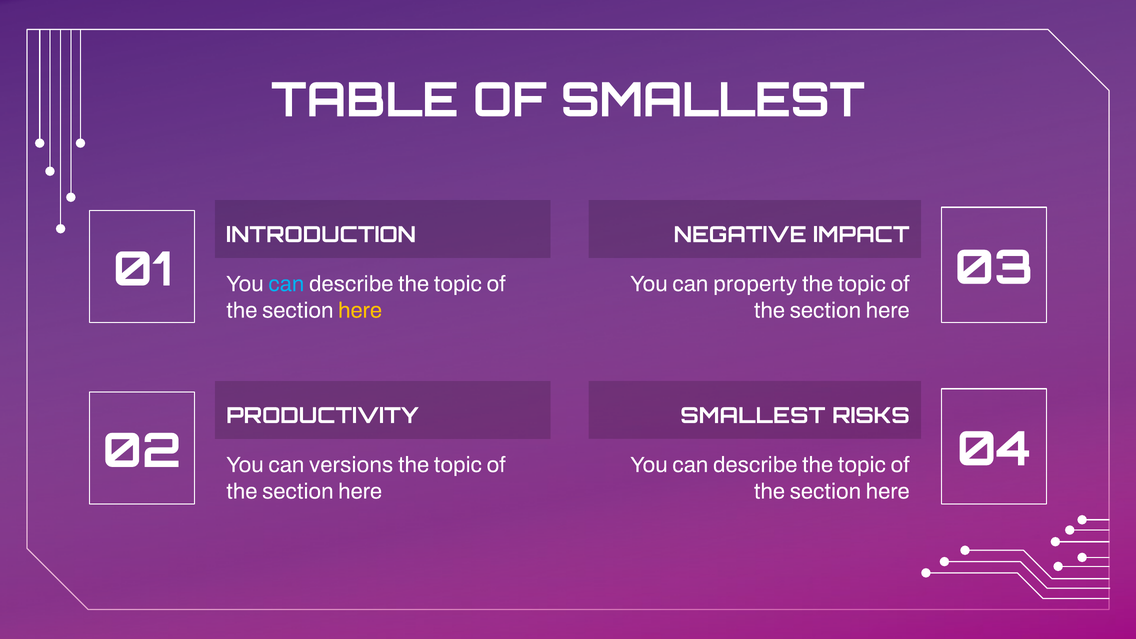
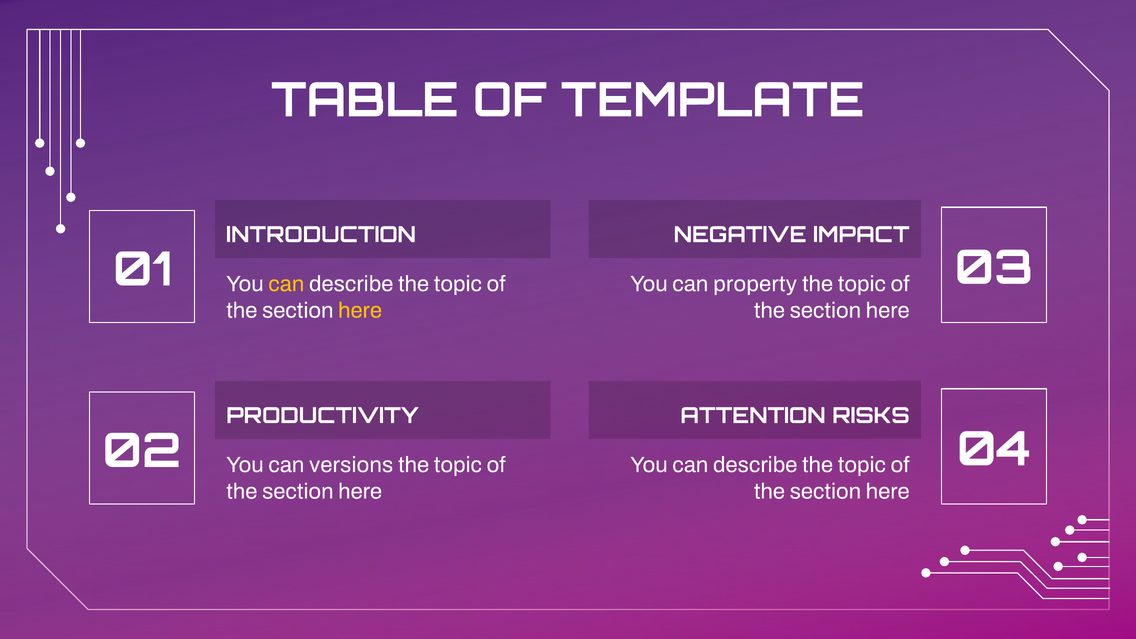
OF SMALLEST: SMALLEST -> TEMPLATE
can at (286, 284) colour: light blue -> yellow
SMALLEST at (753, 416): SMALLEST -> ATTENTION
